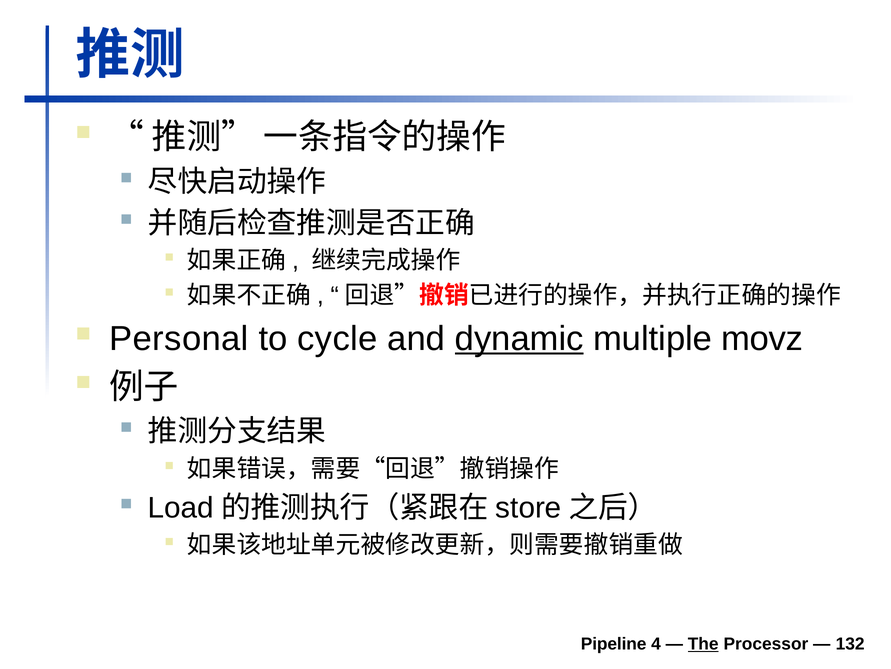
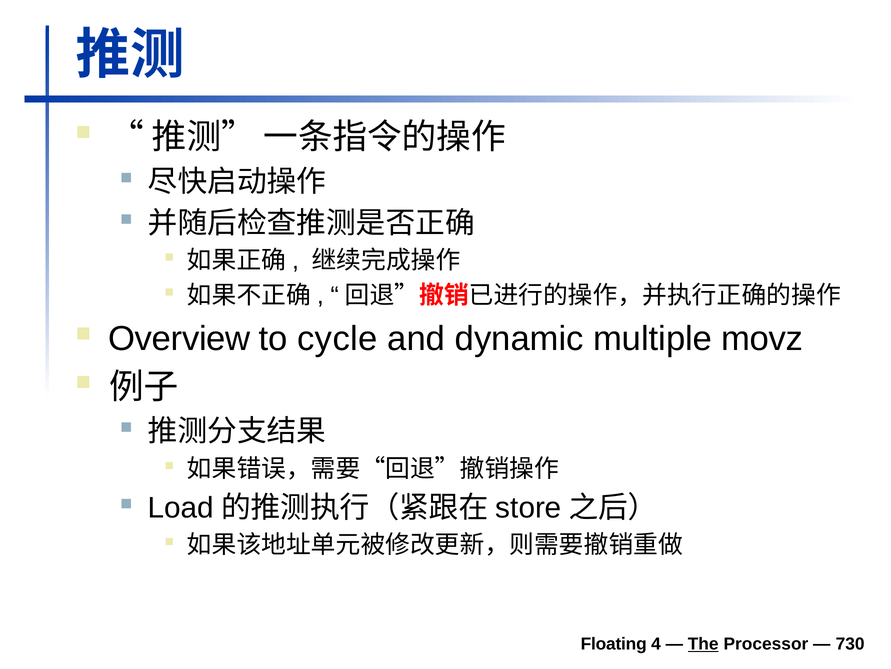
Personal: Personal -> Overview
dynamic underline: present -> none
Pipeline: Pipeline -> Floating
132: 132 -> 730
